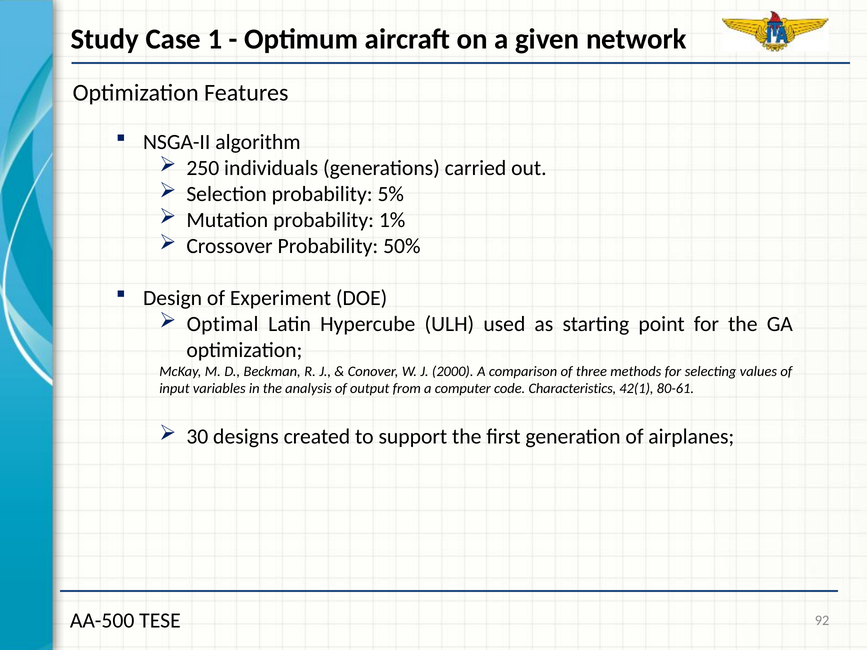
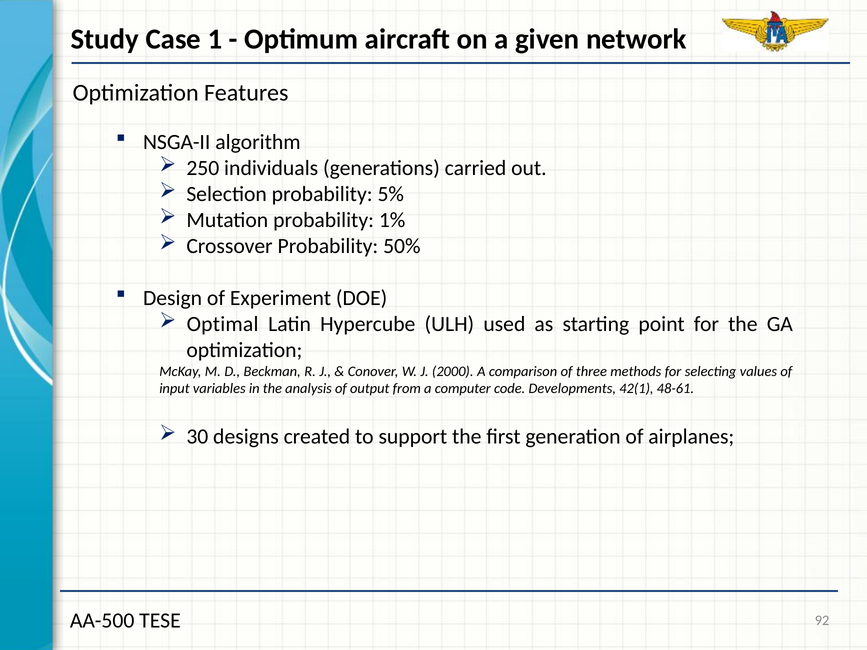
Characteristics: Characteristics -> Developments
80-61: 80-61 -> 48-61
